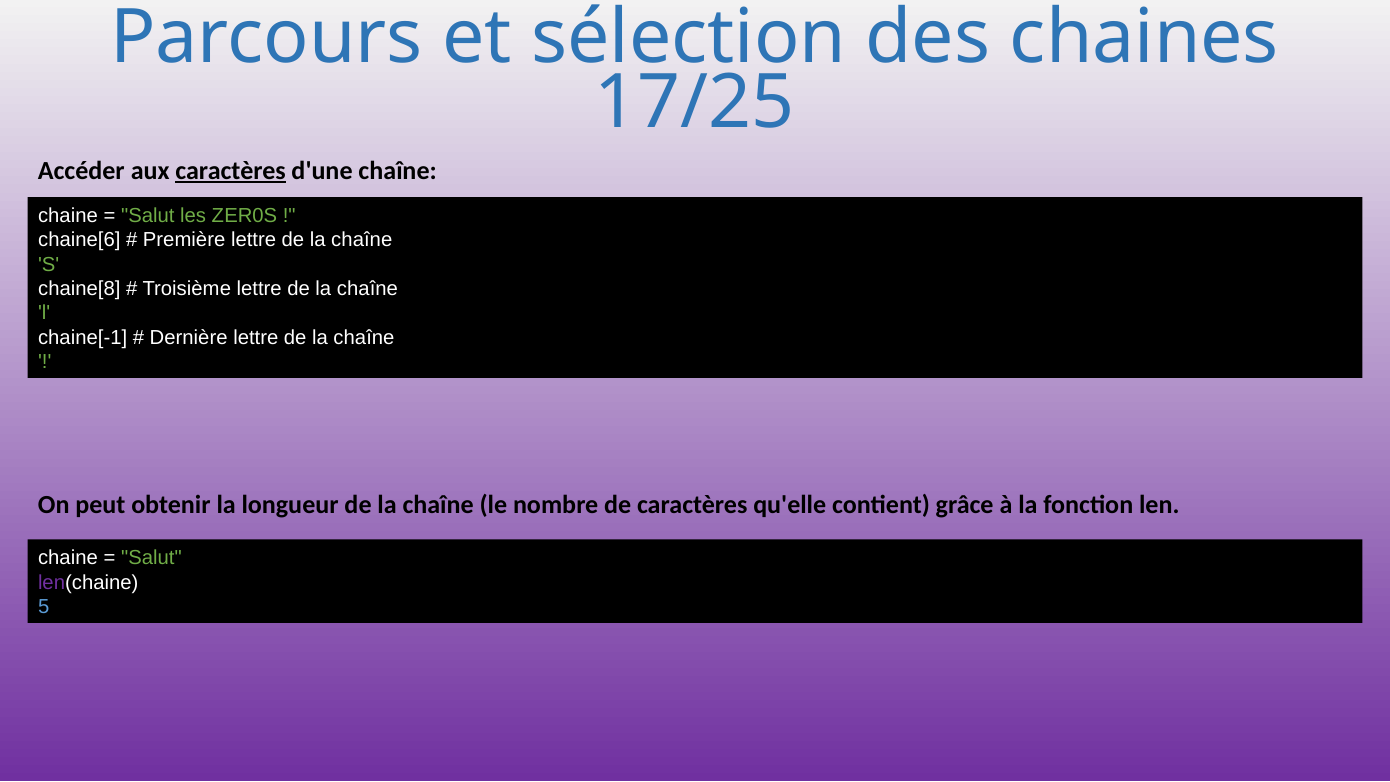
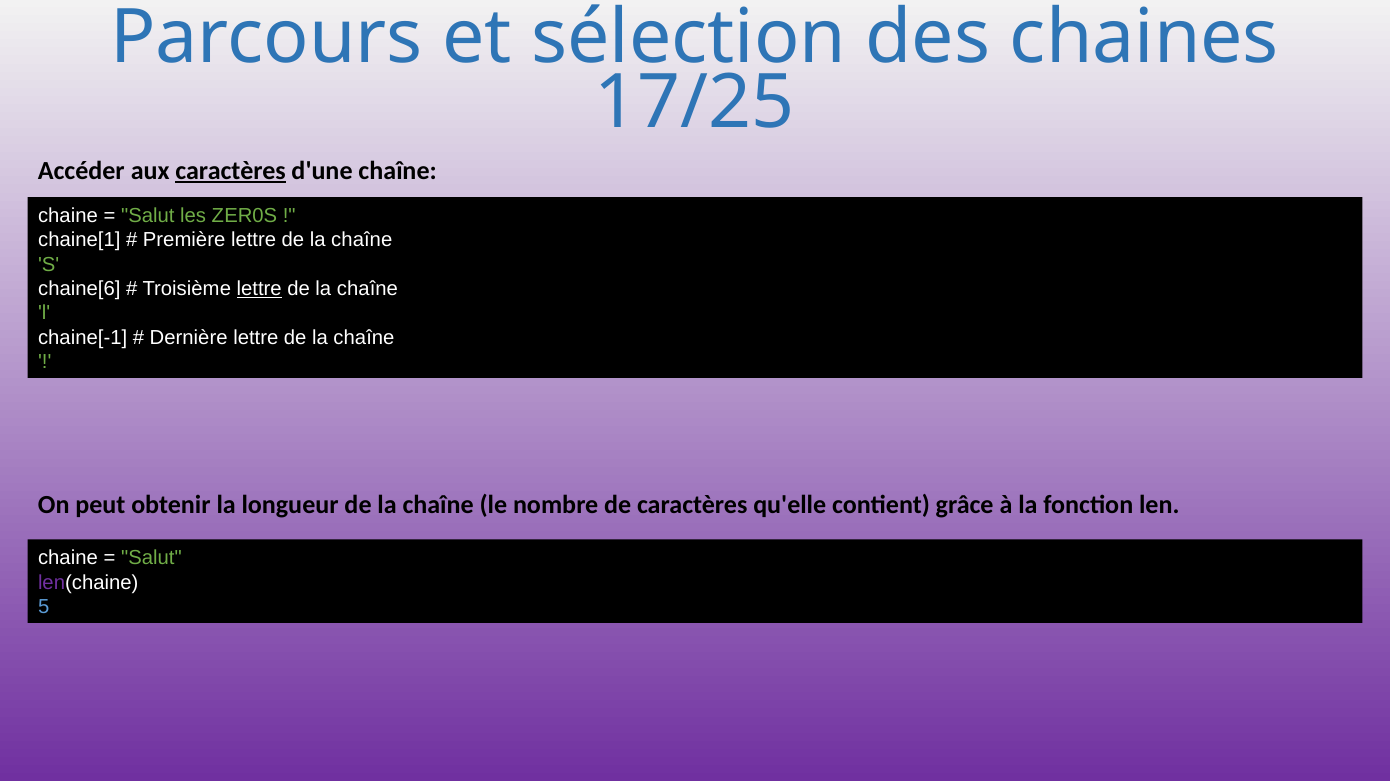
chaine[6: chaine[6 -> chaine[1
chaine[8: chaine[8 -> chaine[6
lettre at (259, 289) underline: none -> present
